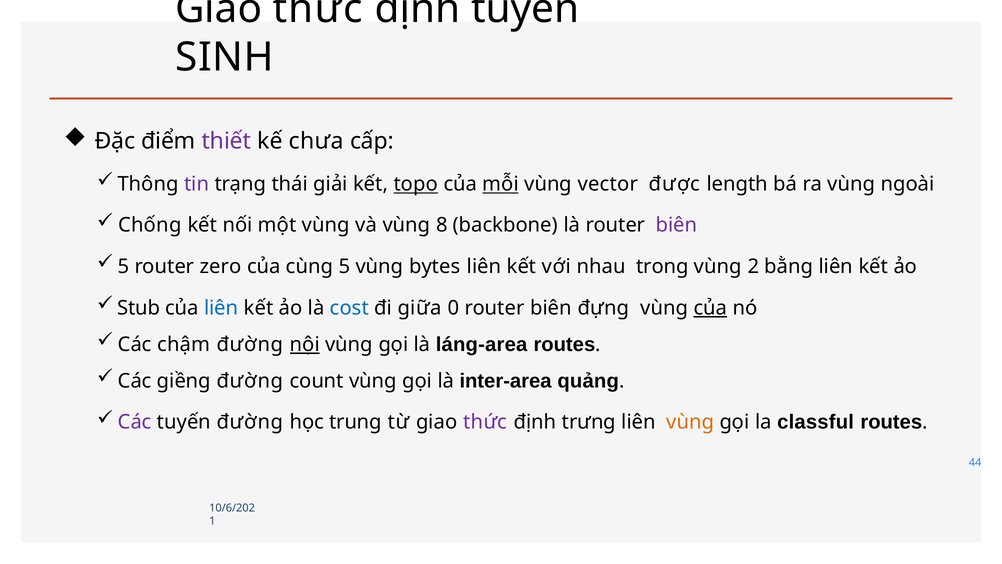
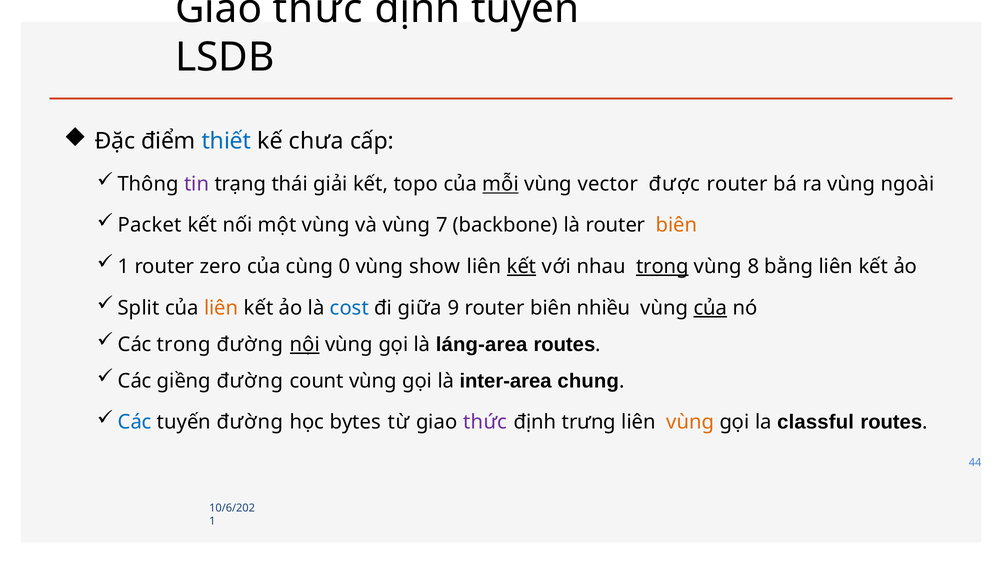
SINH: SINH -> LSDB
thiết colour: purple -> blue
topo underline: present -> none
được length: length -> router
Chống: Chống -> Packet
8: 8 -> 7
biên at (677, 225) colour: purple -> orange
5 at (124, 266): 5 -> 1
cùng 5: 5 -> 0
bytes: bytes -> show
kết at (521, 266) underline: none -> present
trong at (662, 266) underline: none -> present
2: 2 -> 8
Stub: Stub -> Split
liên at (221, 308) colour: blue -> orange
0: 0 -> 9
đựng: đựng -> nhiều
Các chậm: chậm -> trong
quảng: quảng -> chung
Các at (135, 422) colour: purple -> blue
trung: trung -> bytes
